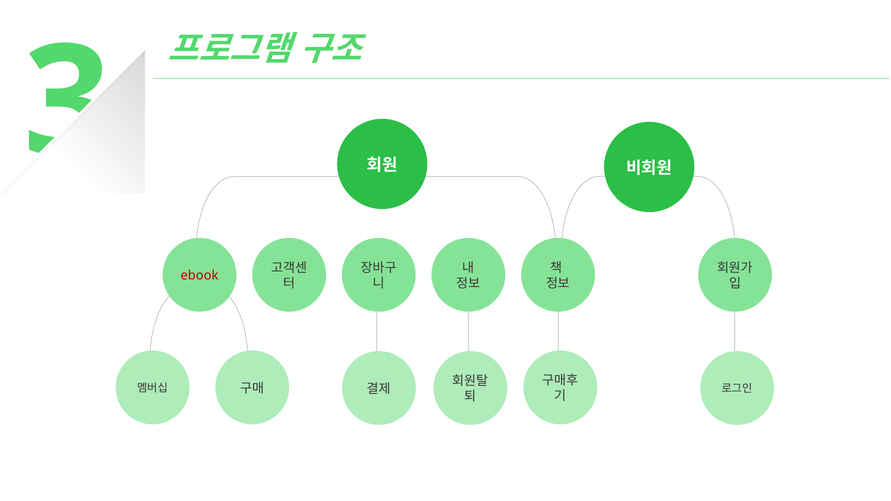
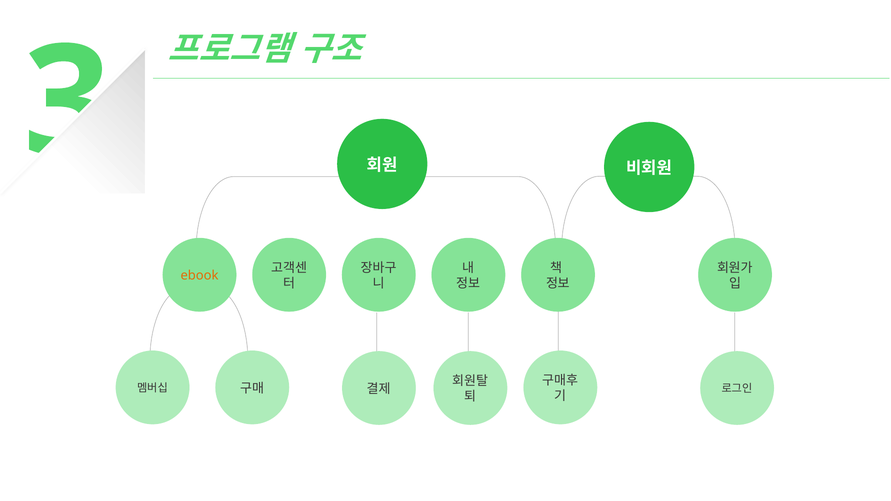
ebook colour: red -> orange
